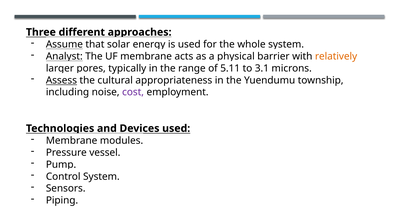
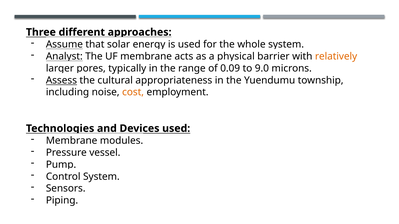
5.11: 5.11 -> 0.09
3.1: 3.1 -> 9.0
cost colour: purple -> orange
